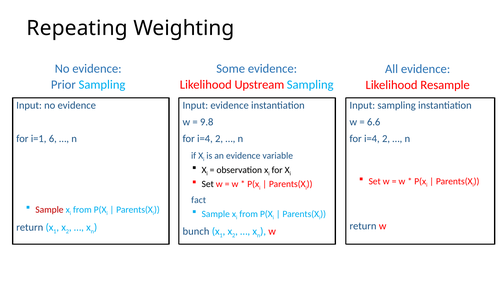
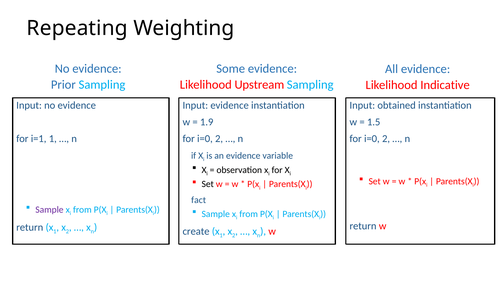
Resample: Resample -> Indicative
Input sampling: sampling -> obtained
9.8: 9.8 -> 1.9
6.6: 6.6 -> 1.5
i=1 6: 6 -> 1
i=4 at (205, 138): i=4 -> i=0
i=4 at (372, 138): i=4 -> i=0
Sample at (49, 209) colour: red -> purple
bunch: bunch -> create
